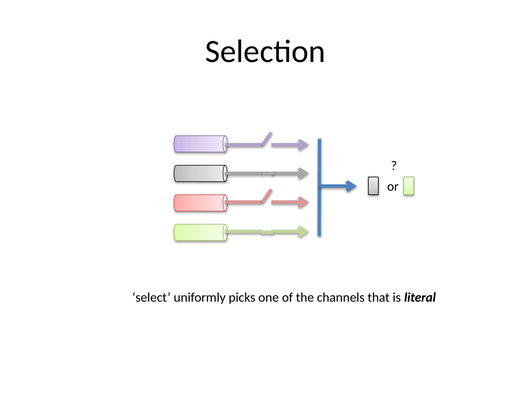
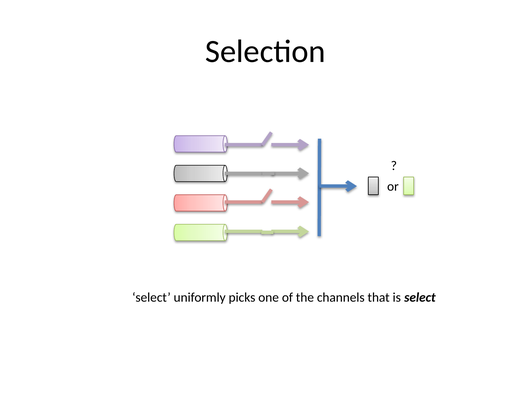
is literal: literal -> select
